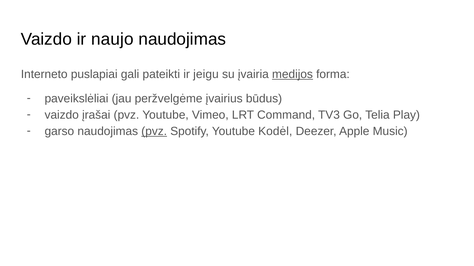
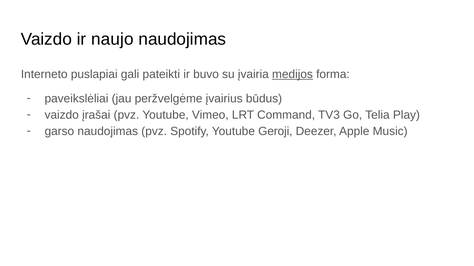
jeigu: jeigu -> buvo
pvz at (154, 131) underline: present -> none
Kodėl: Kodėl -> Geroji
